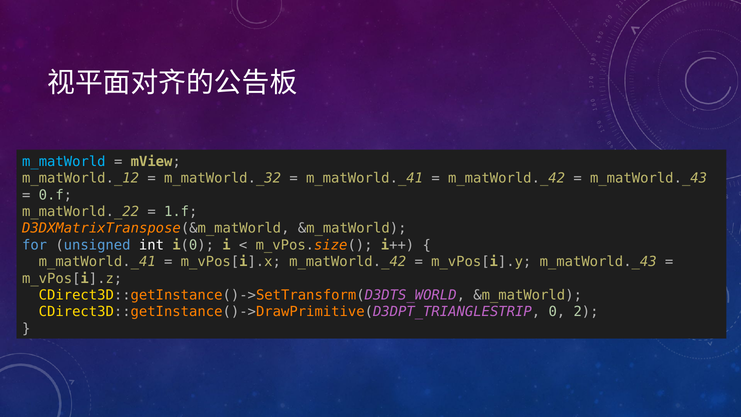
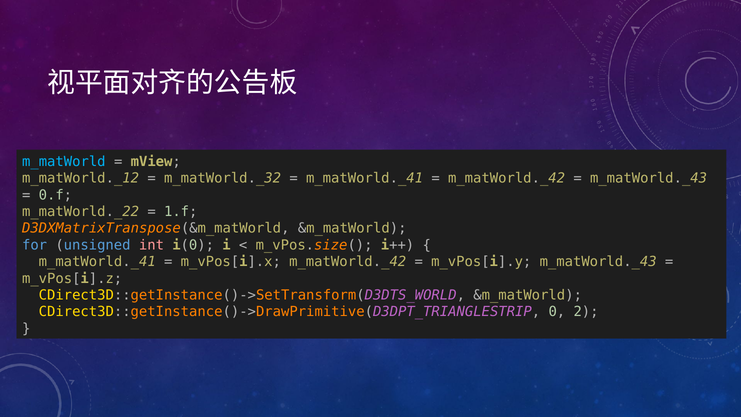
int colour: white -> pink
